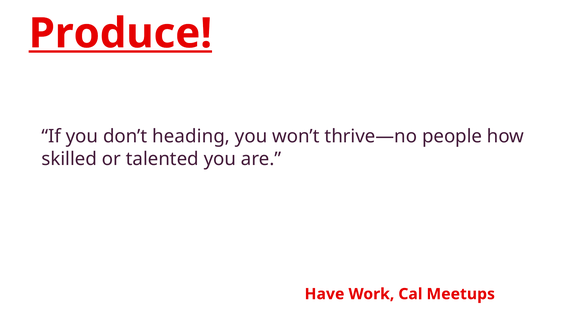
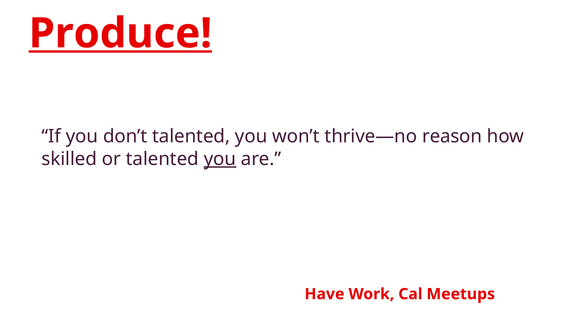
don’t heading: heading -> talented
people: people -> reason
you at (220, 159) underline: none -> present
